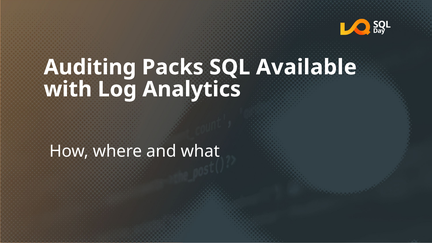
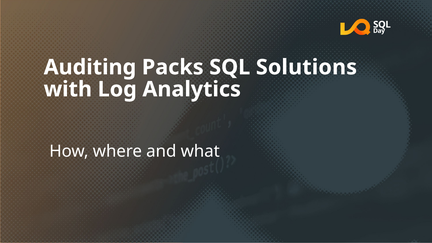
Available: Available -> Solutions
